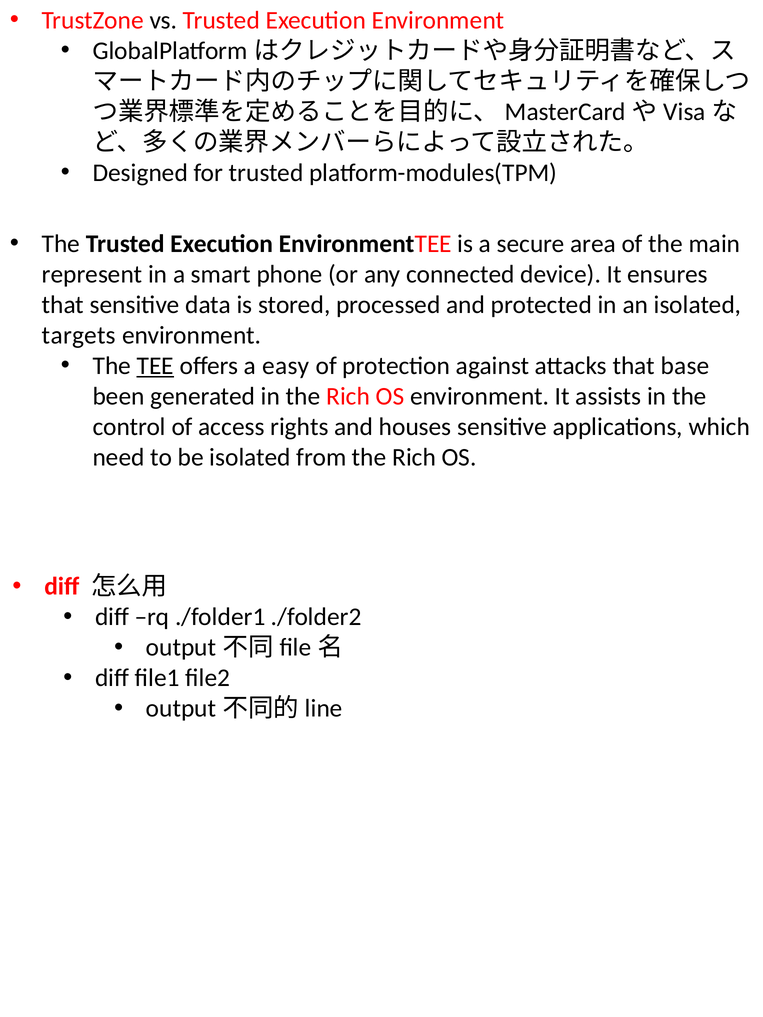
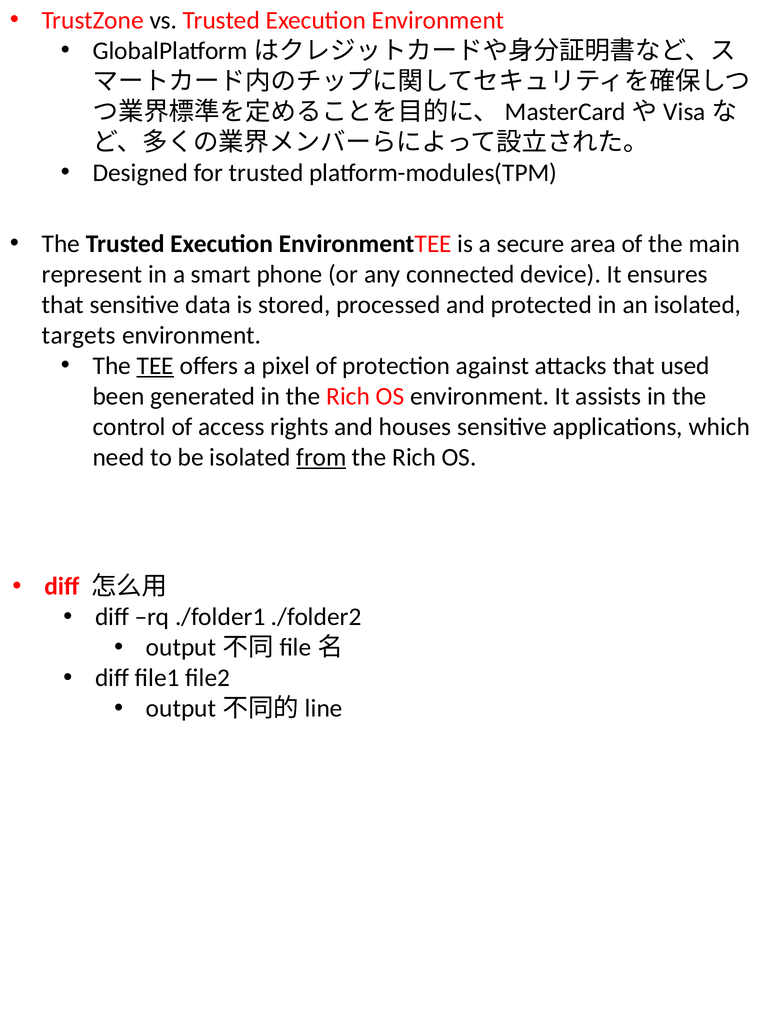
easy: easy -> pixel
base: base -> used
from underline: none -> present
